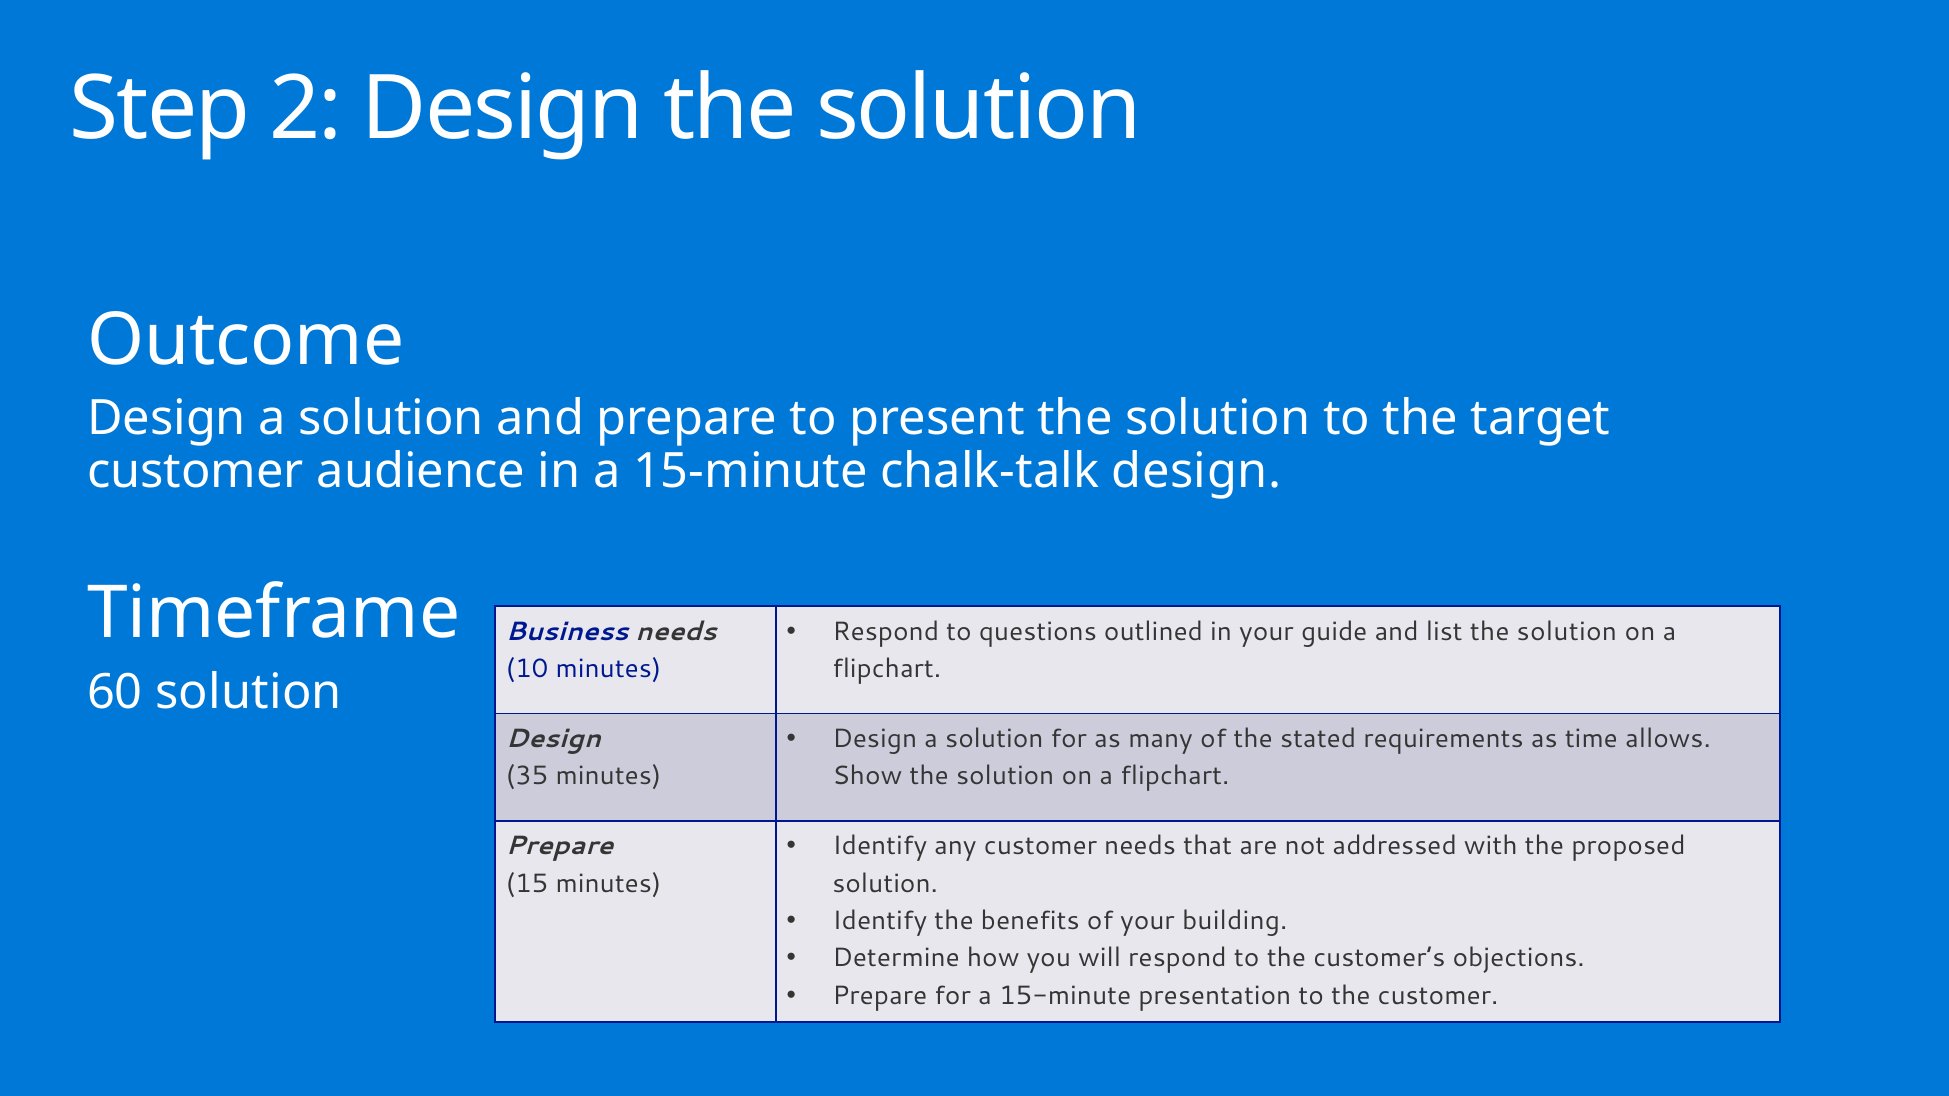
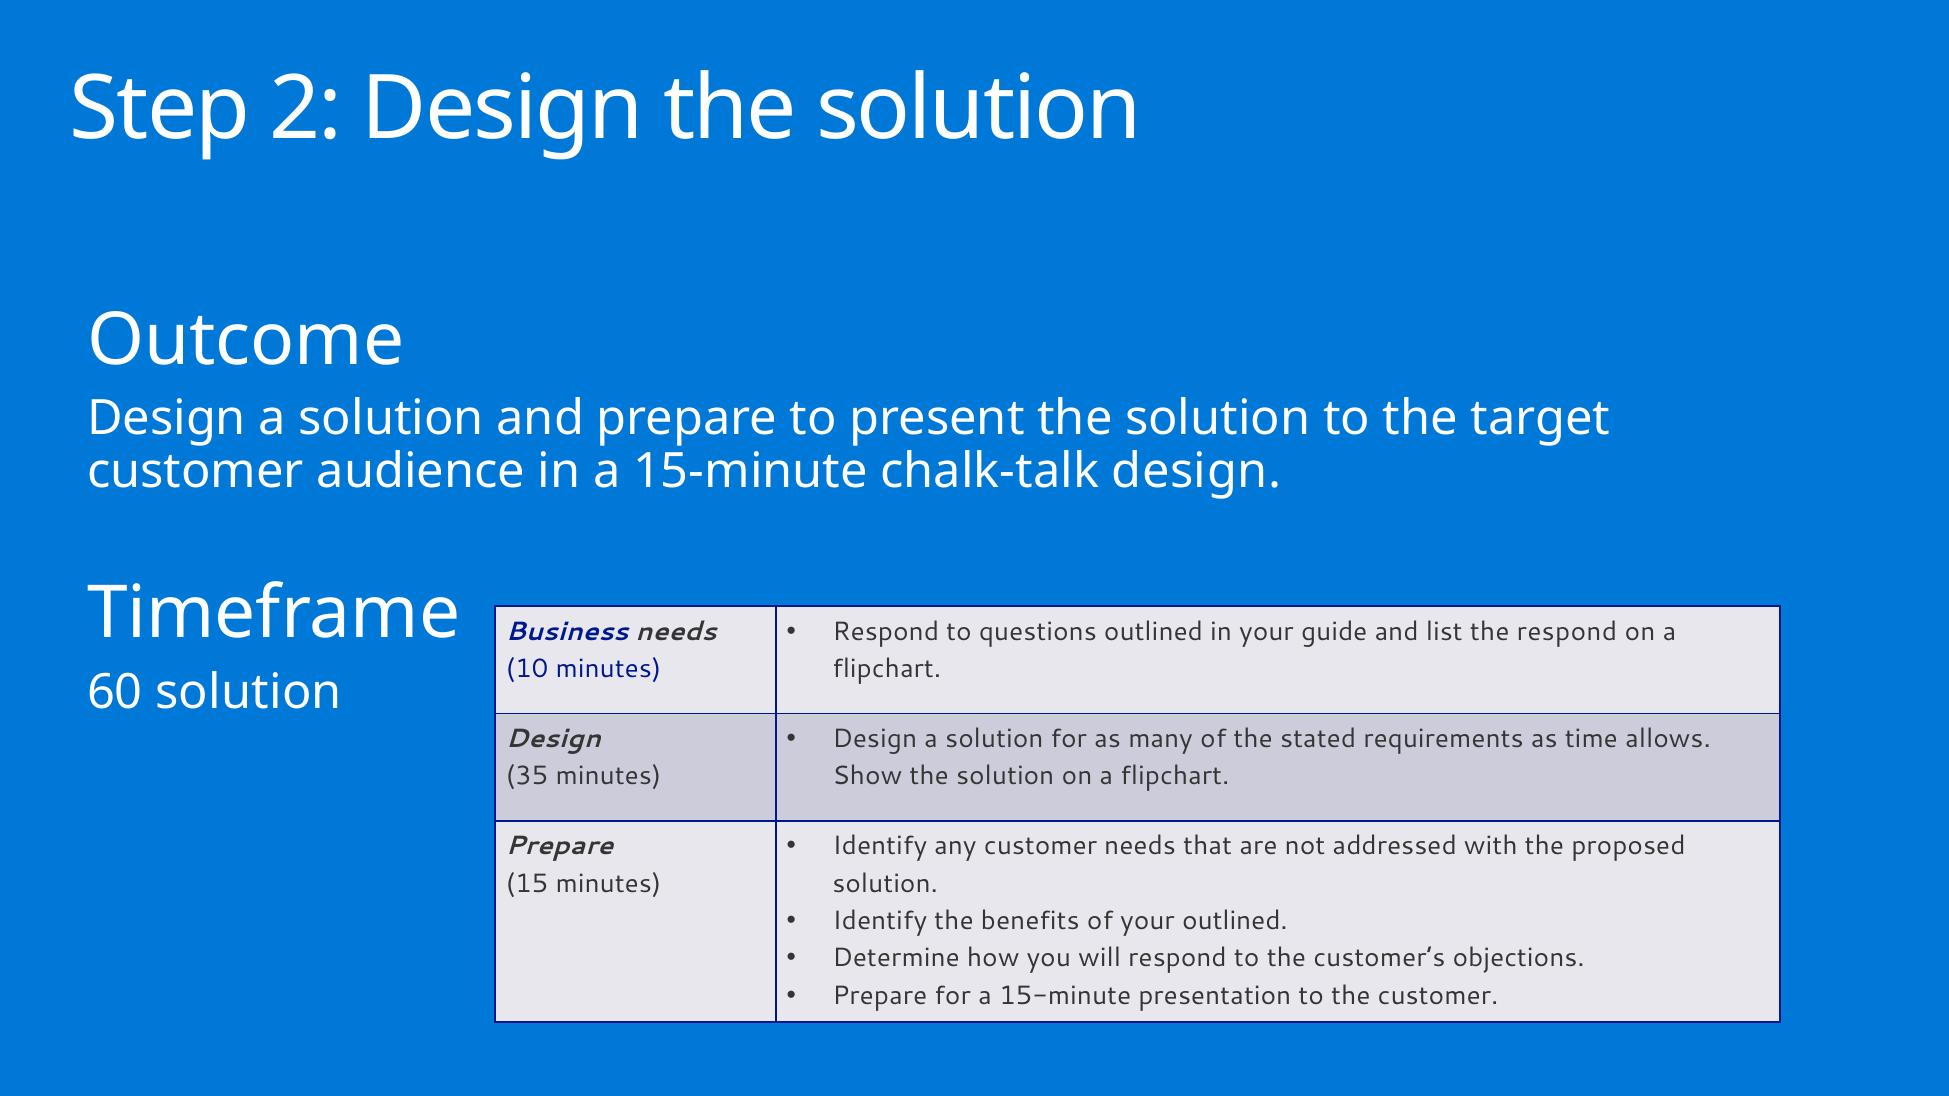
list the solution: solution -> respond
your building: building -> outlined
